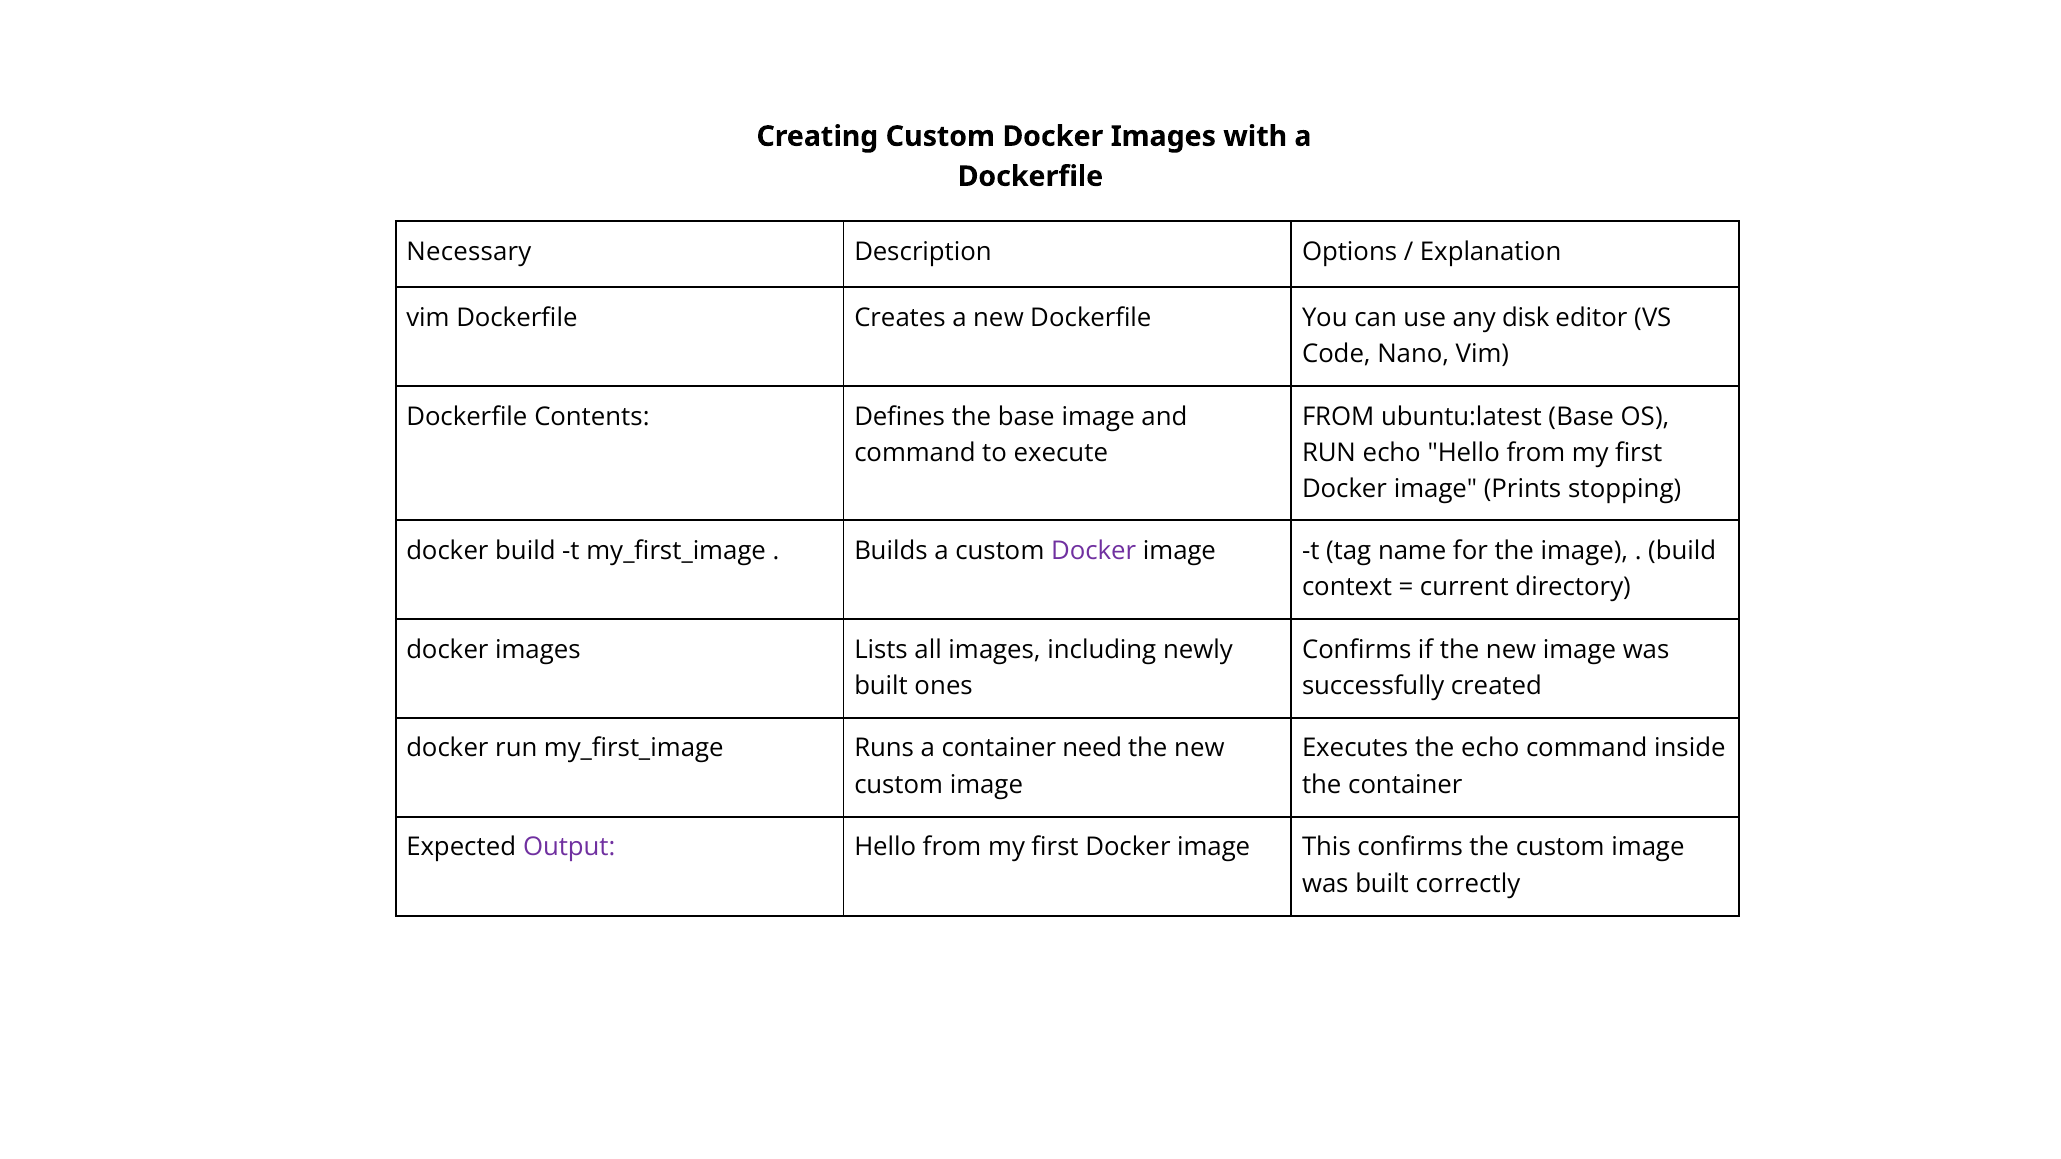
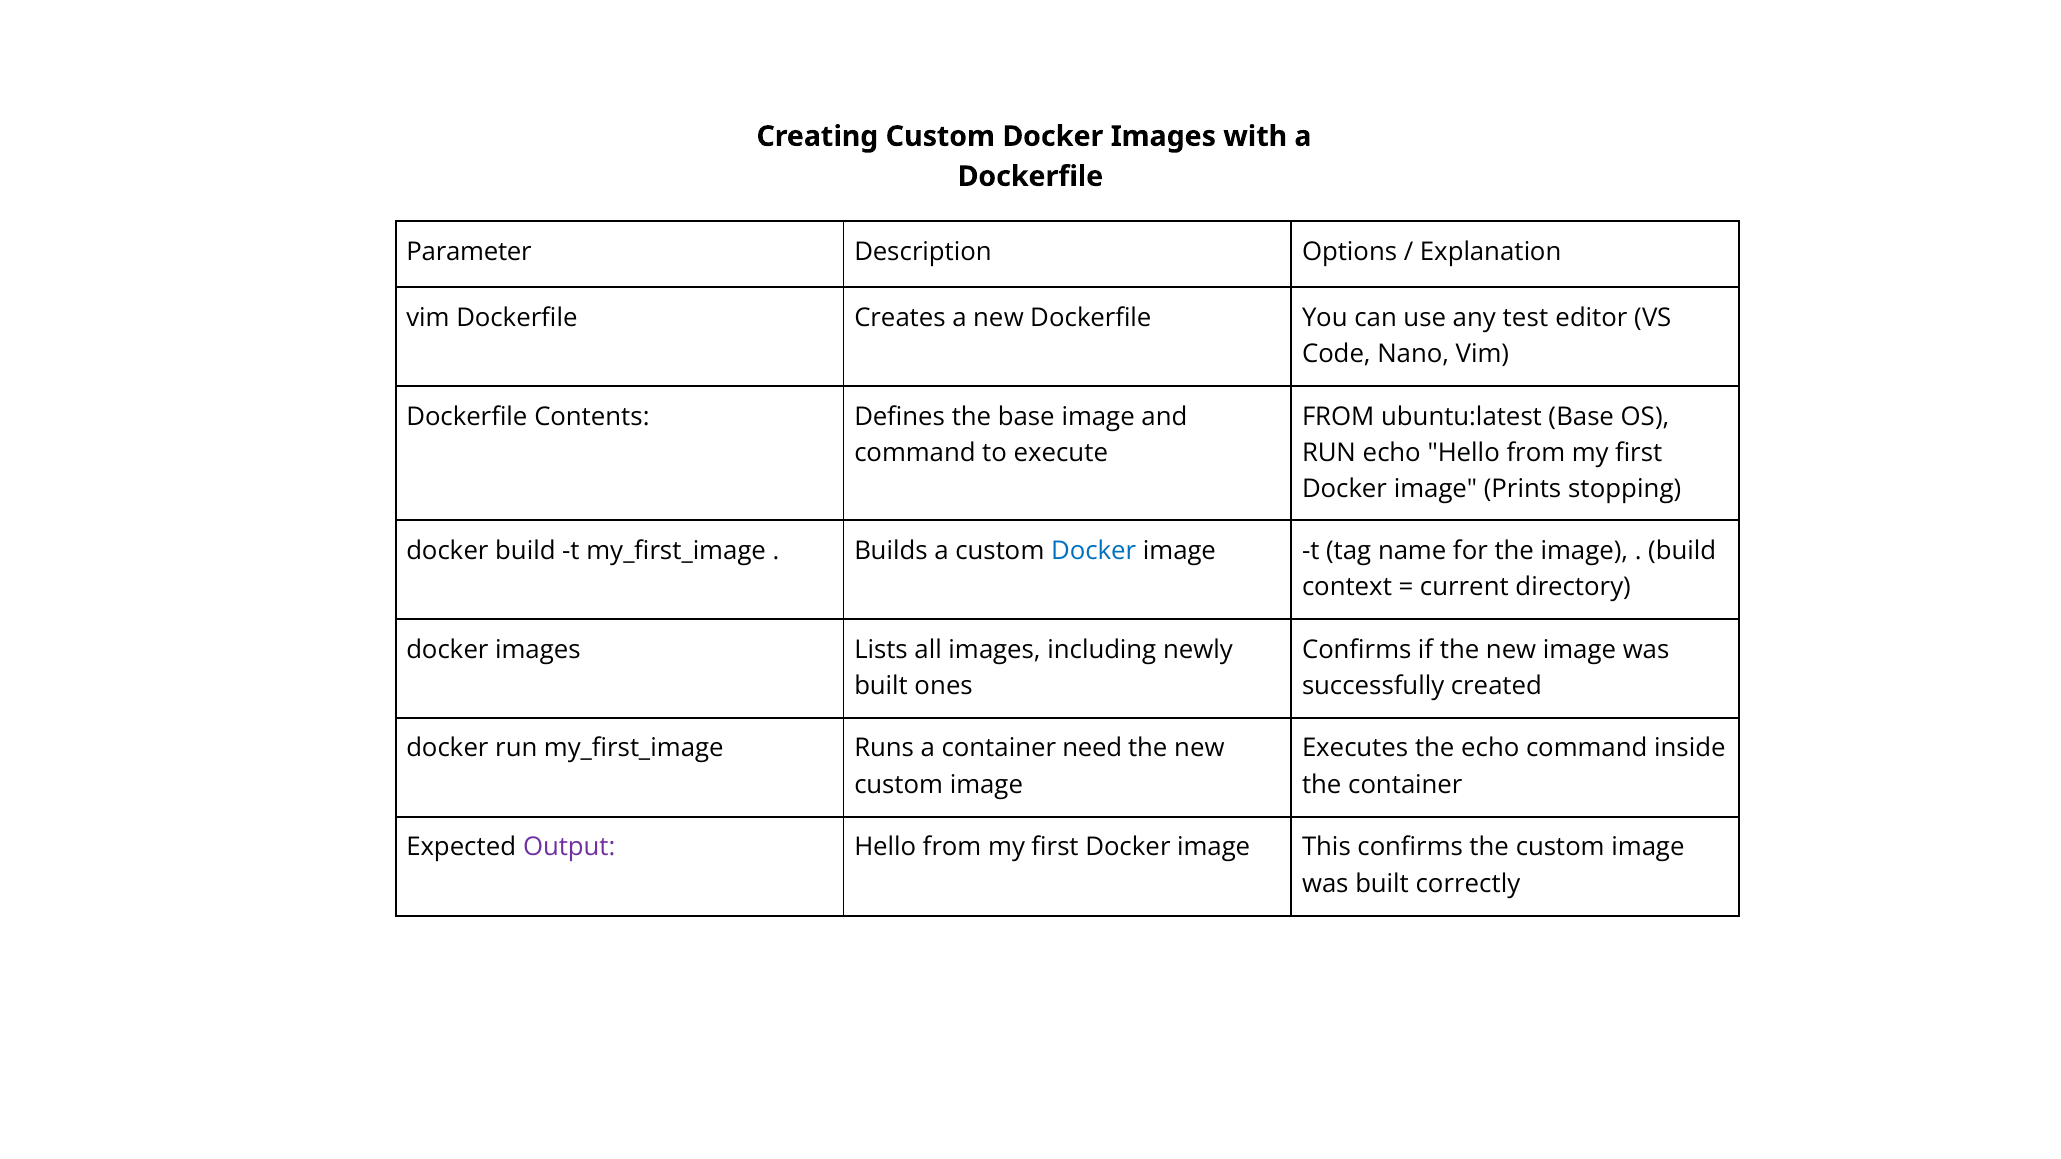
Necessary: Necessary -> Parameter
disk: disk -> test
Docker at (1094, 551) colour: purple -> blue
